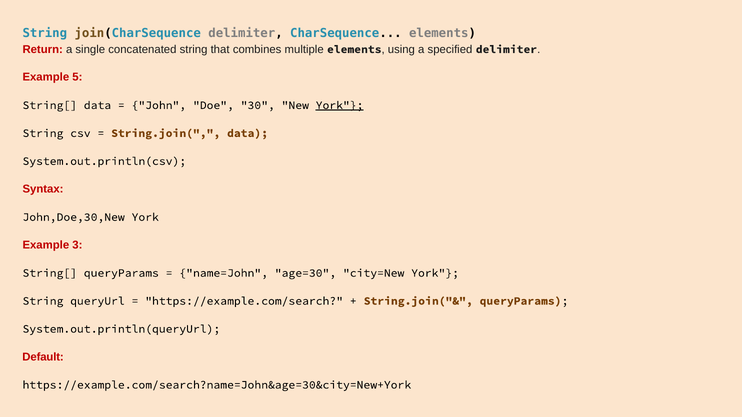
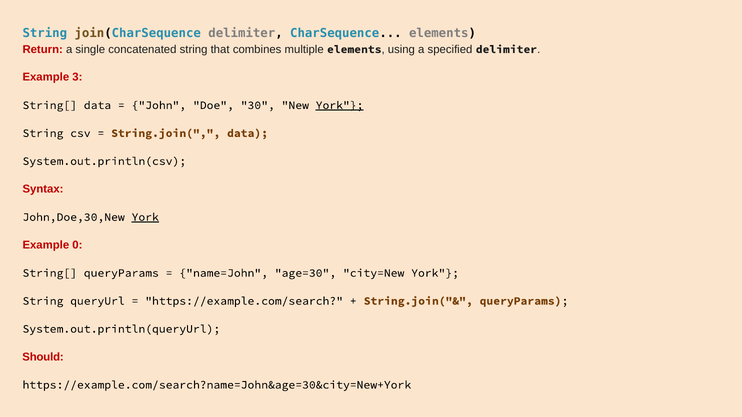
5: 5 -> 3
York at (145, 217) underline: none -> present
3: 3 -> 0
Default: Default -> Should
